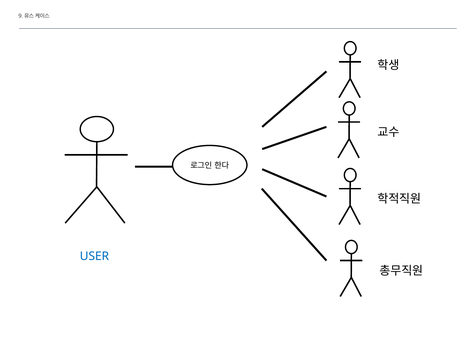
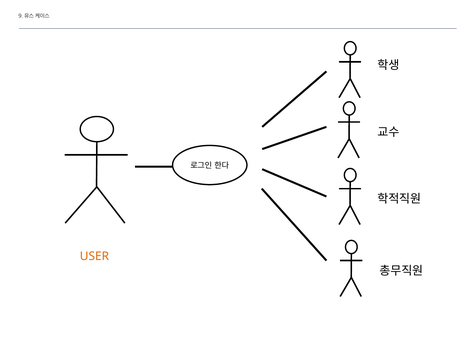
USER colour: blue -> orange
